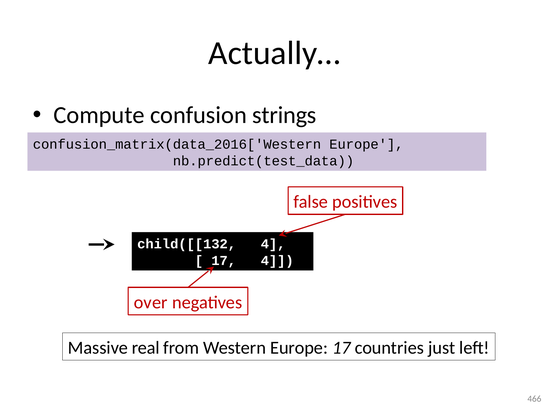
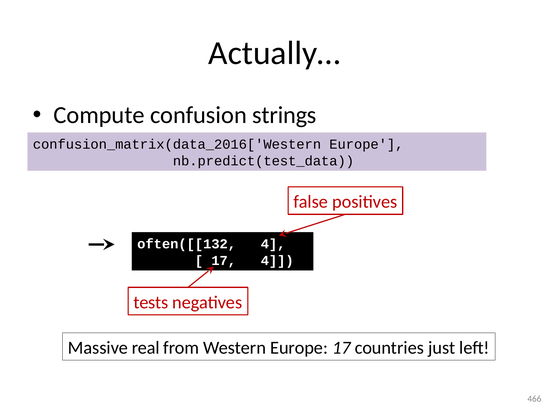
child([[132: child([[132 -> often([[132
over: over -> tests
